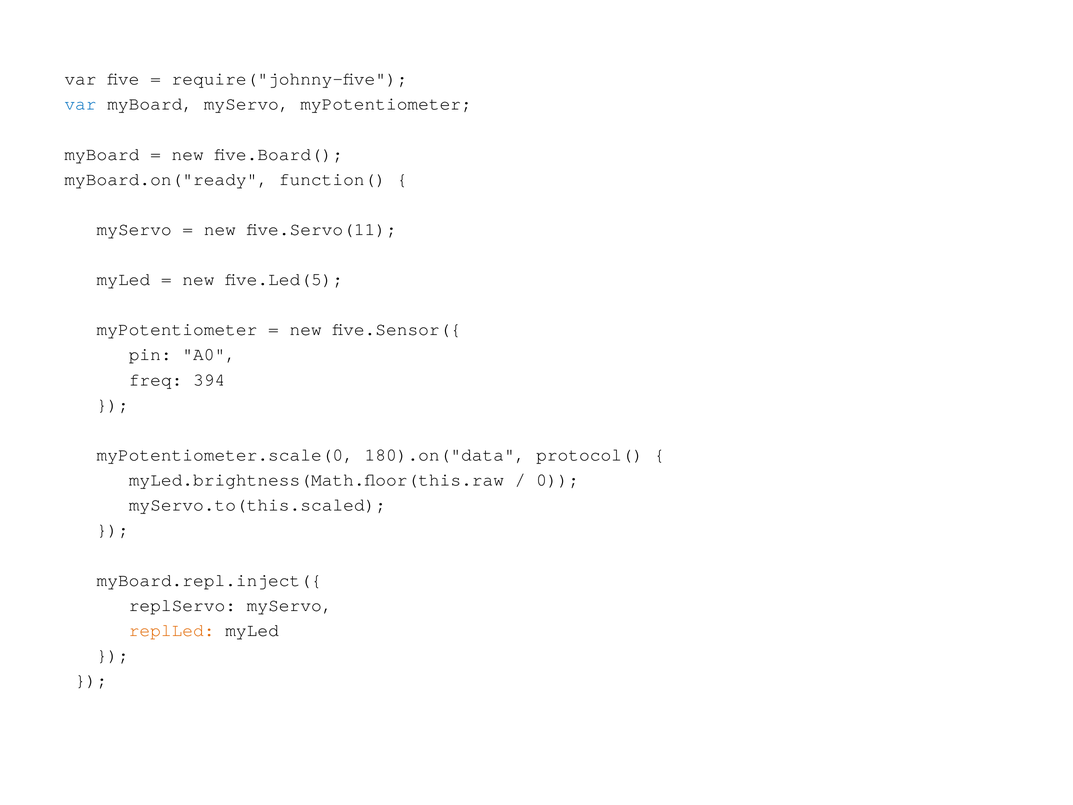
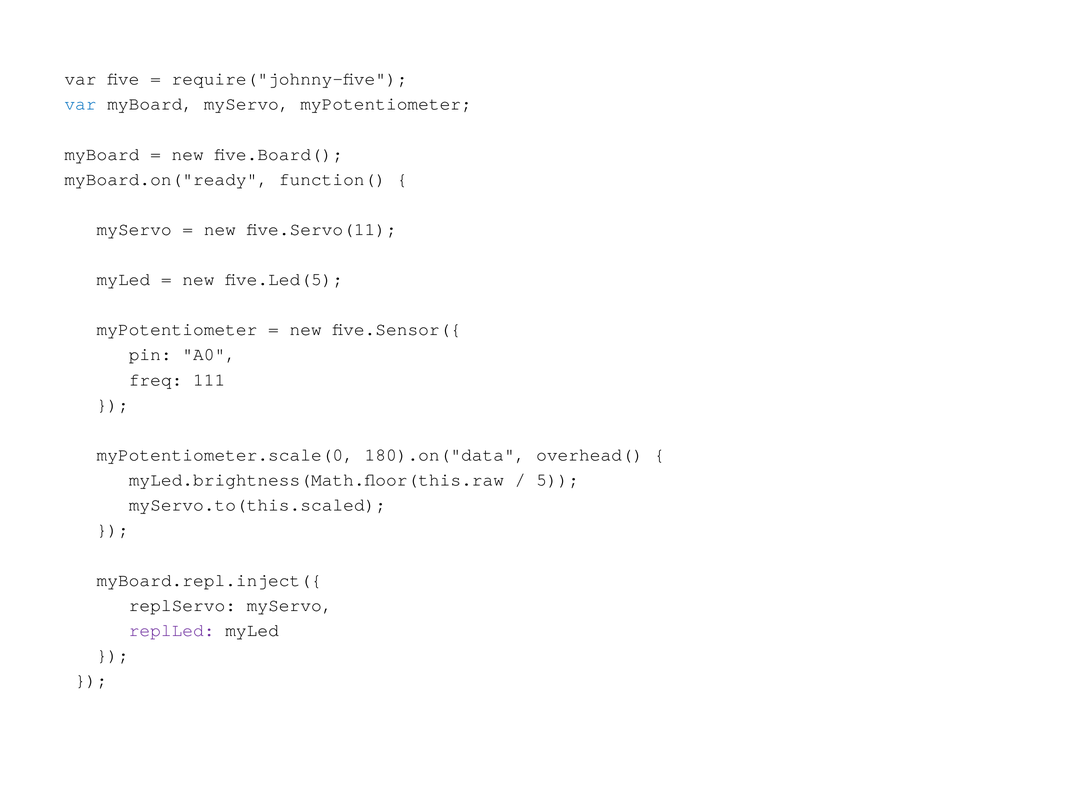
394: 394 -> 111
protocol(: protocol( -> overhead(
0: 0 -> 5
replLed colour: orange -> purple
